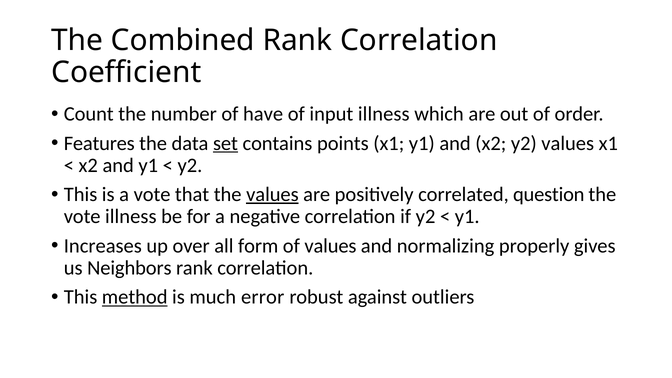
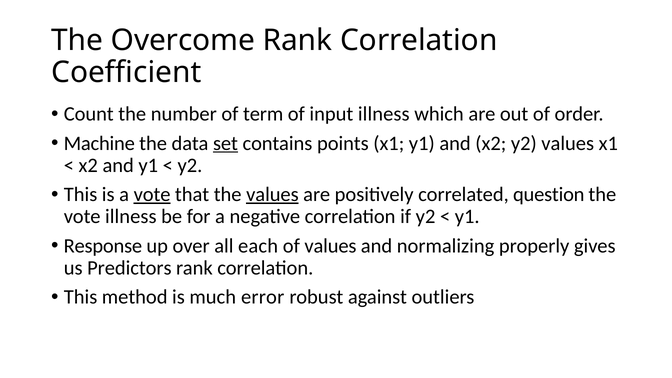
Combined: Combined -> Overcome
have: have -> term
Features: Features -> Machine
vote at (152, 195) underline: none -> present
Increases: Increases -> Response
form: form -> each
Neighbors: Neighbors -> Predictors
method underline: present -> none
